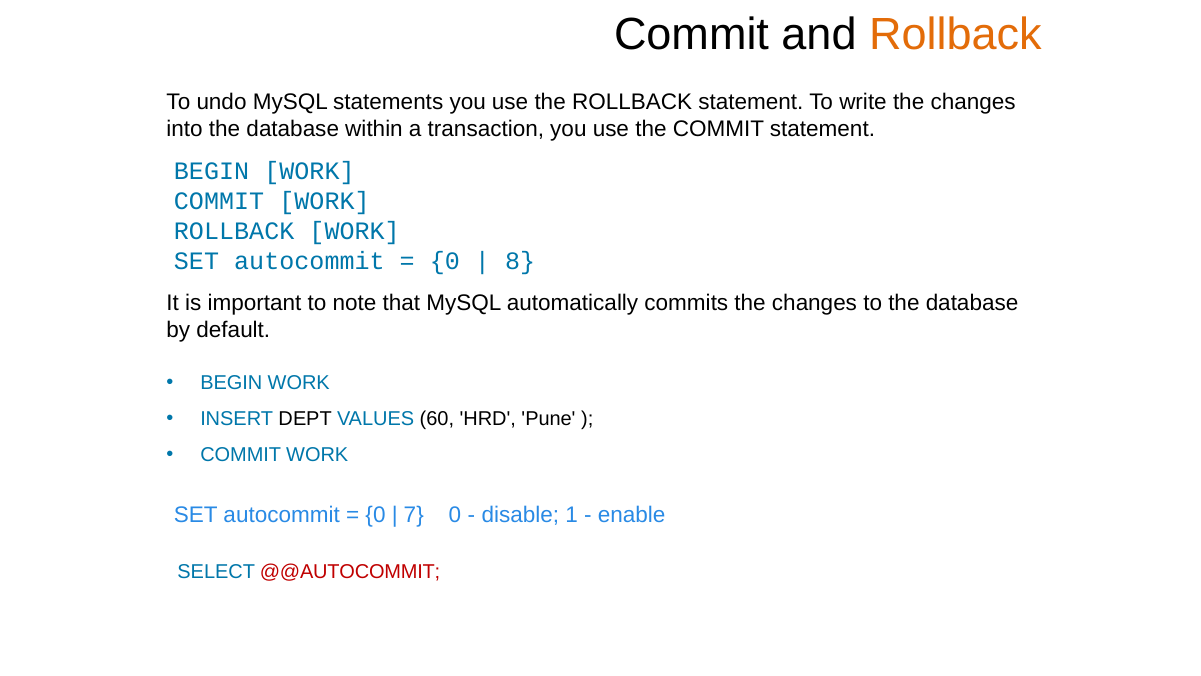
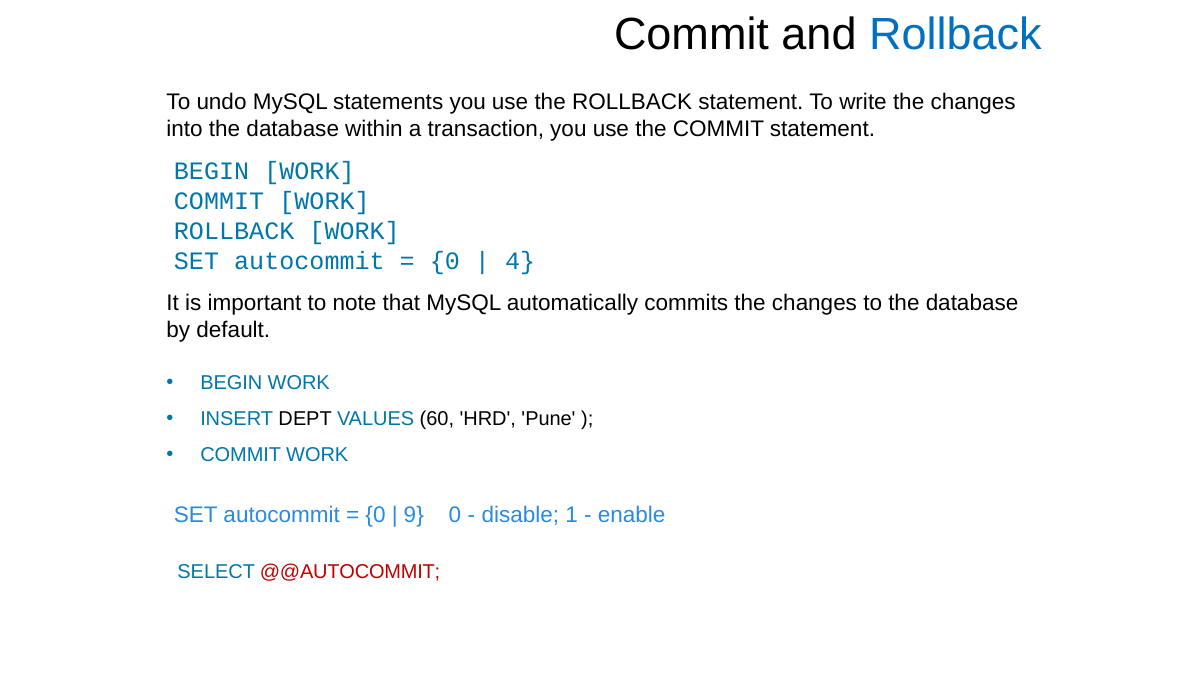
Rollback at (955, 35) colour: orange -> blue
8: 8 -> 4
7: 7 -> 9
